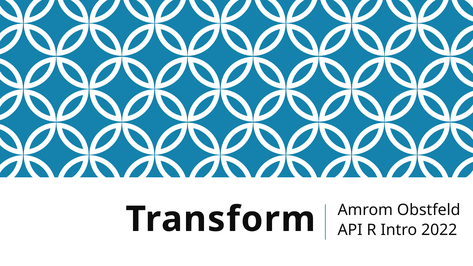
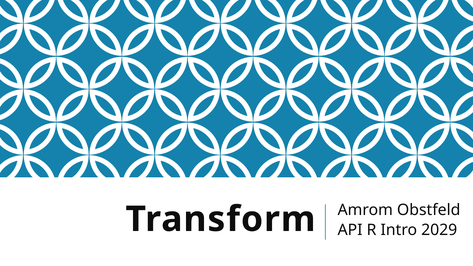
2022: 2022 -> 2029
